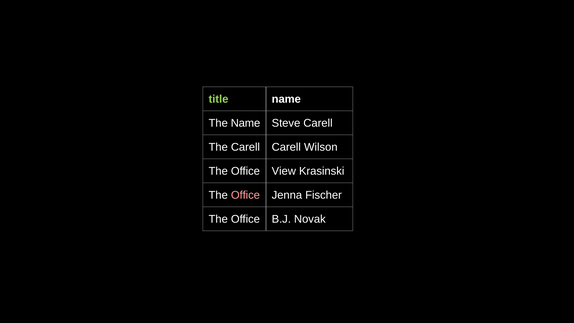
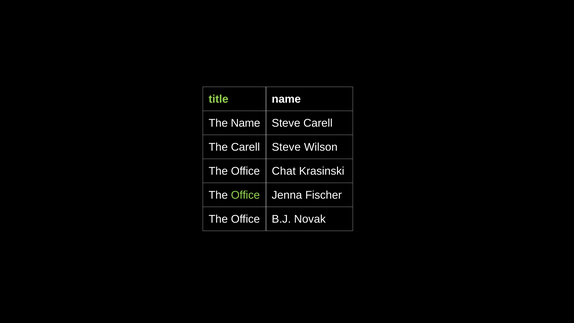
Carell at (286, 147): Carell -> Steve
View: View -> Chat
Office at (245, 195) colour: pink -> light green
